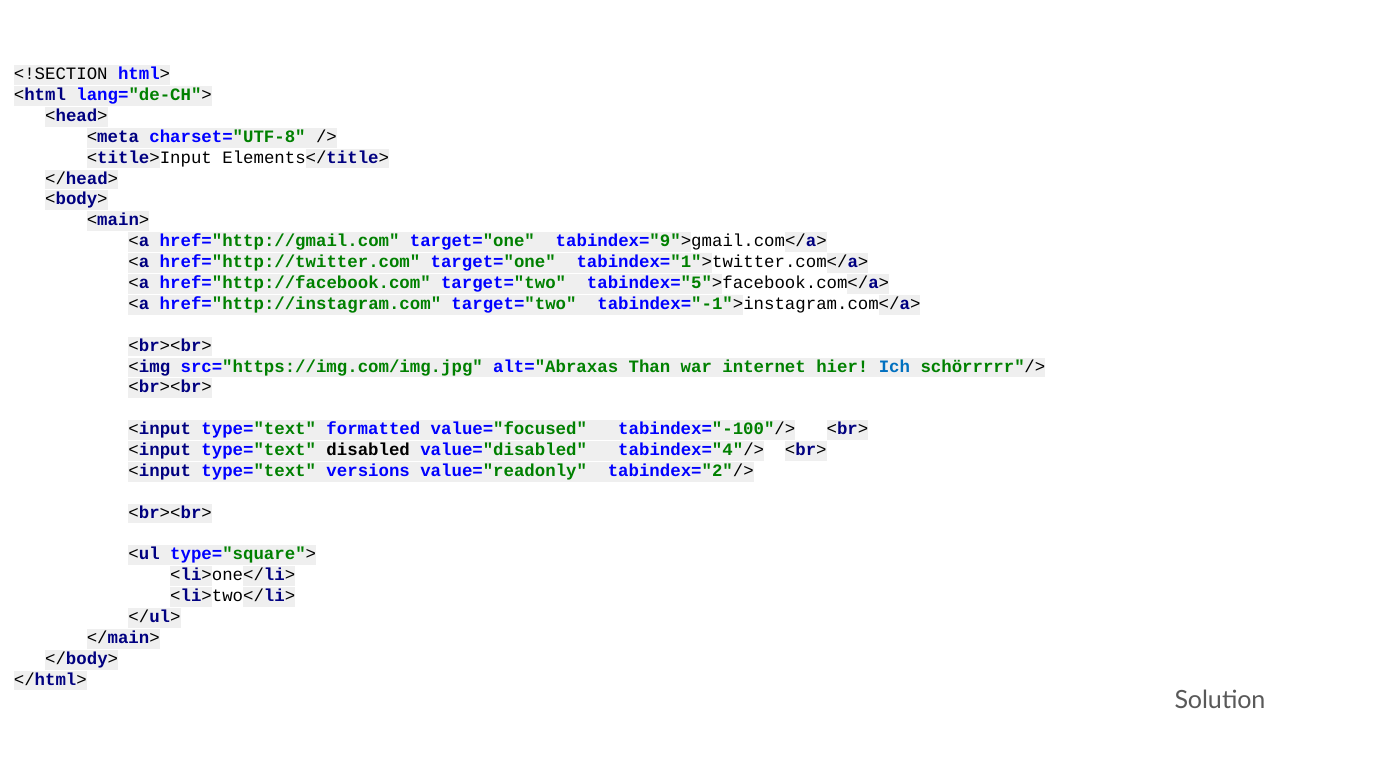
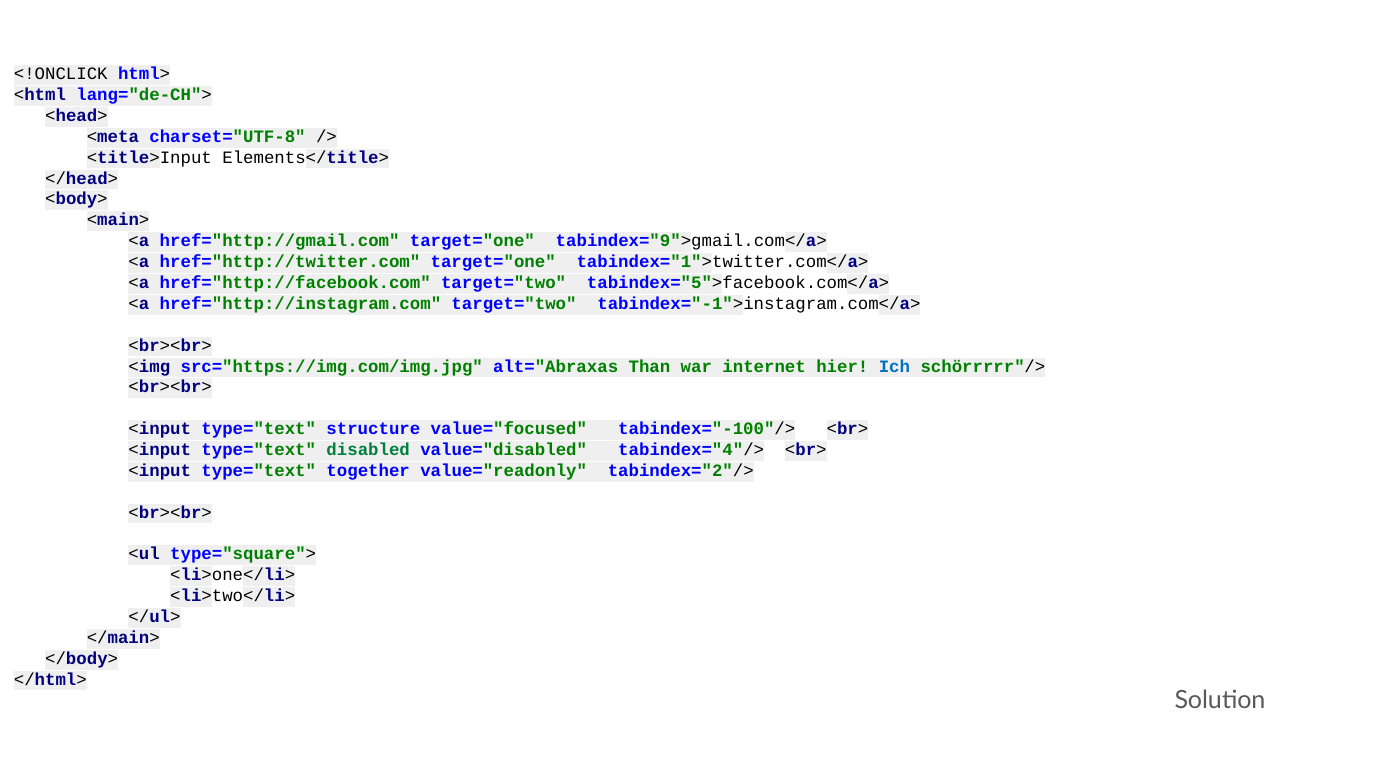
<!SECTION: <!SECTION -> <!ONCLICK
formatted: formatted -> structure
disabled colour: black -> green
versions: versions -> together
